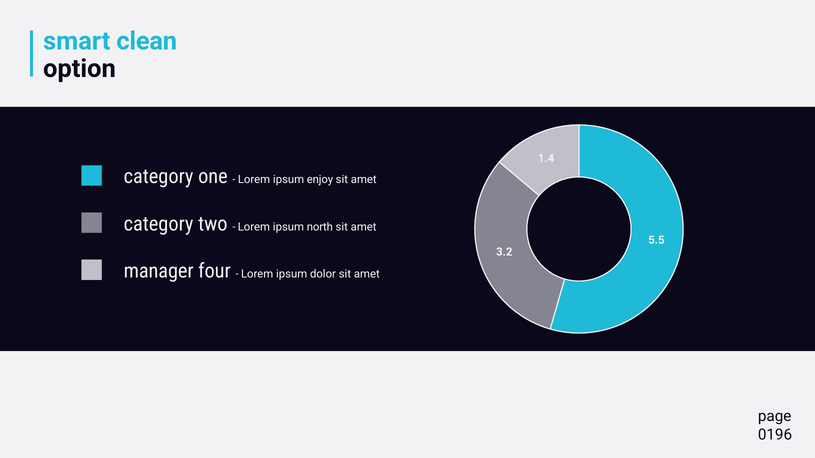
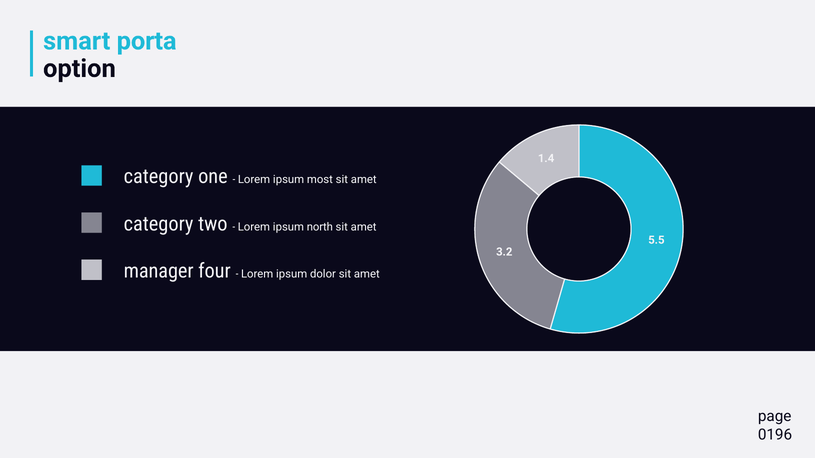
clean: clean -> porta
enjoy: enjoy -> most
